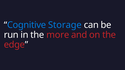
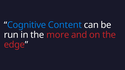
Storage: Storage -> Content
